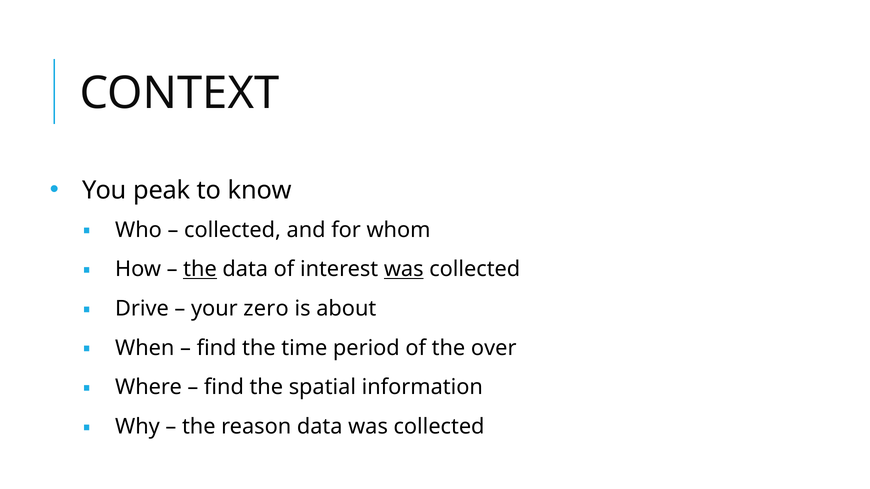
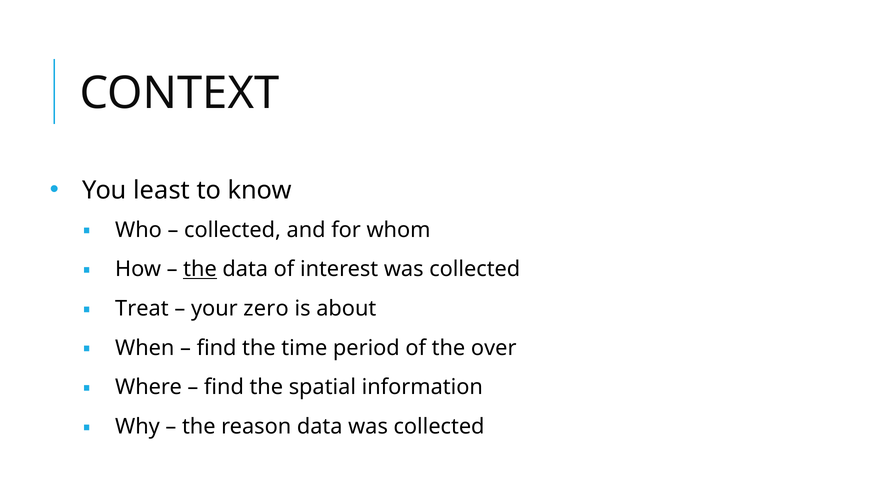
peak: peak -> least
was at (404, 269) underline: present -> none
Drive: Drive -> Treat
